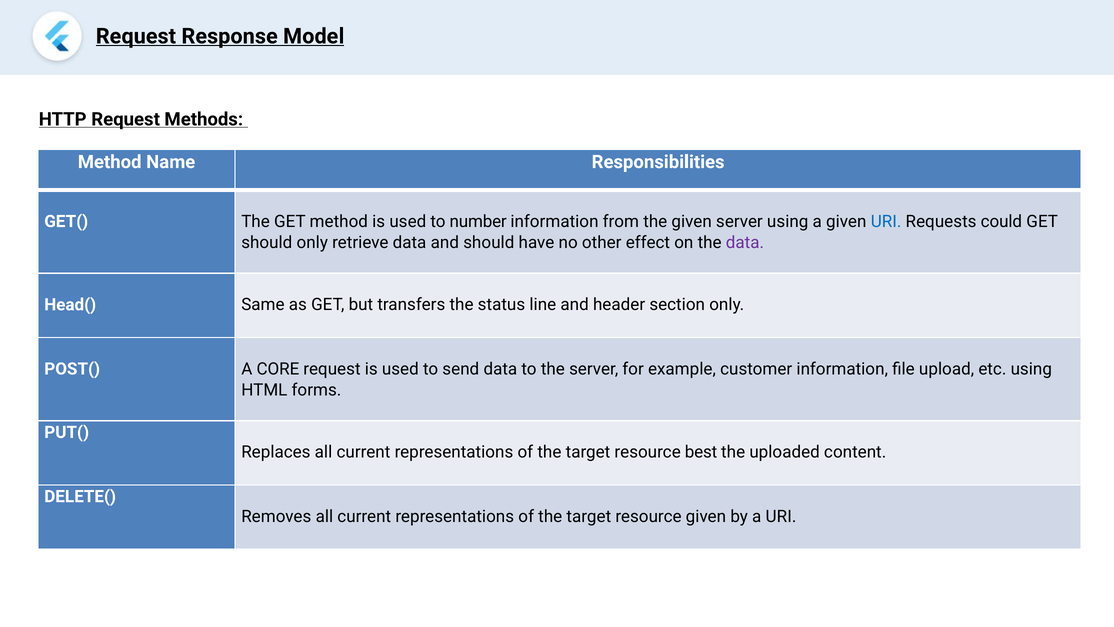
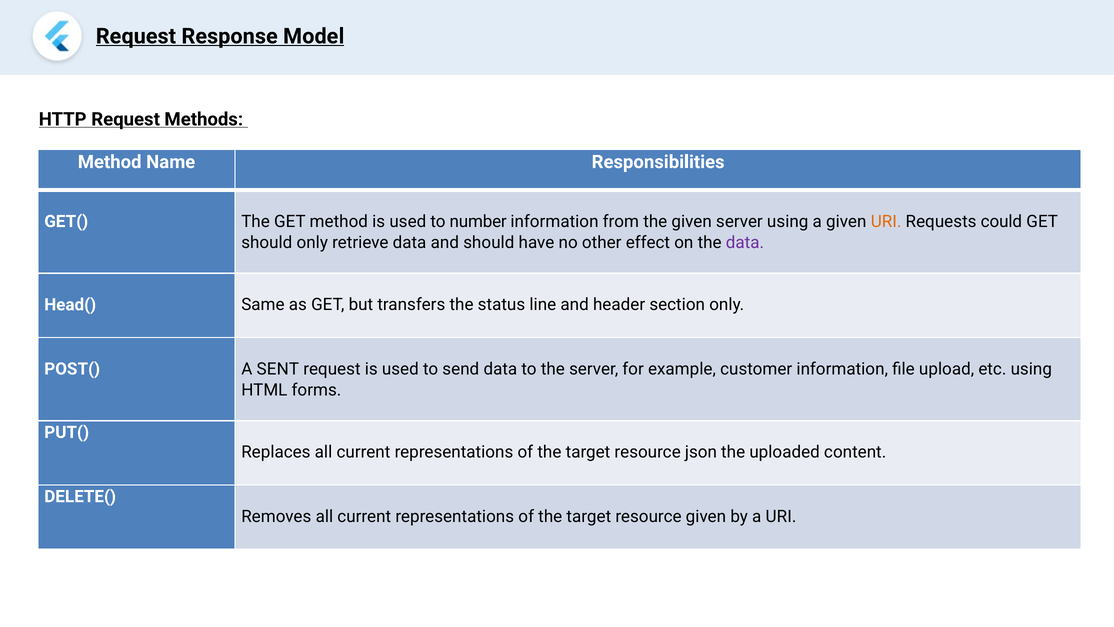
URI at (886, 221) colour: blue -> orange
CORE: CORE -> SENT
best: best -> json
